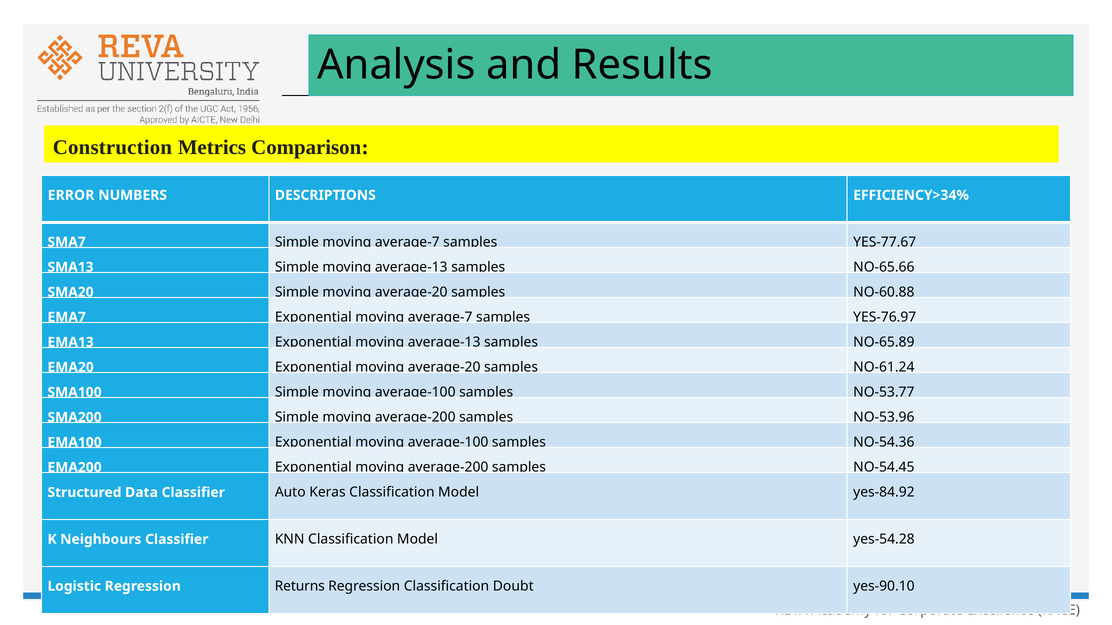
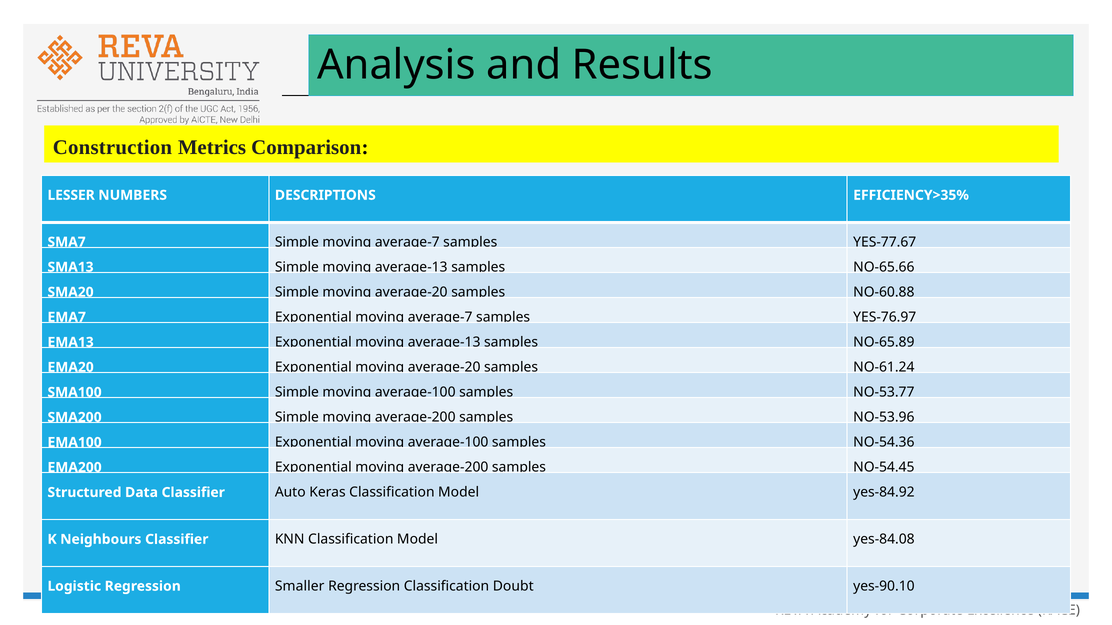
ERROR: ERROR -> LESSER
EFFICIENCY>34%: EFFICIENCY>34% -> EFFICIENCY>35%
yes-54.28: yes-54.28 -> yes-84.08
Returns: Returns -> Smaller
